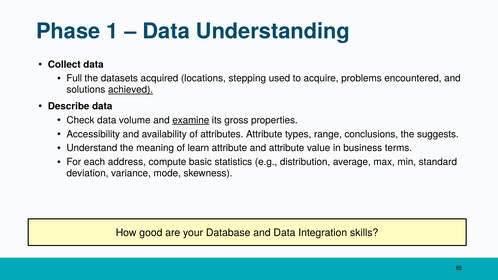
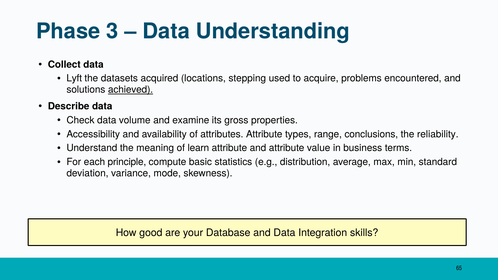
1: 1 -> 3
Full: Full -> Lyft
examine underline: present -> none
suggests: suggests -> reliability
address: address -> principle
